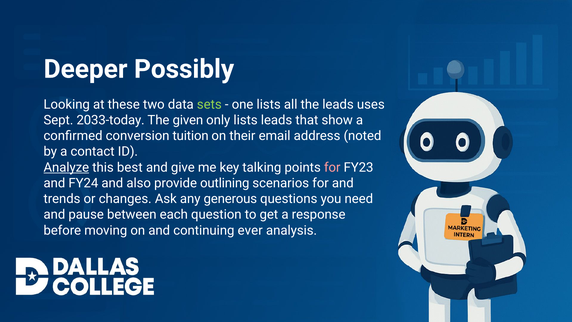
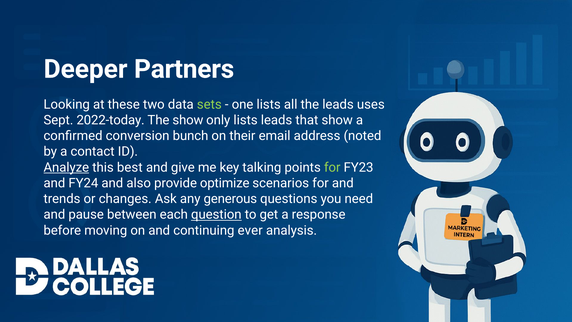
Possibly: Possibly -> Partners
2033-today: 2033-today -> 2022-today
The given: given -> show
tuition: tuition -> bunch
for at (332, 167) colour: pink -> light green
outlining: outlining -> optimize
question underline: none -> present
